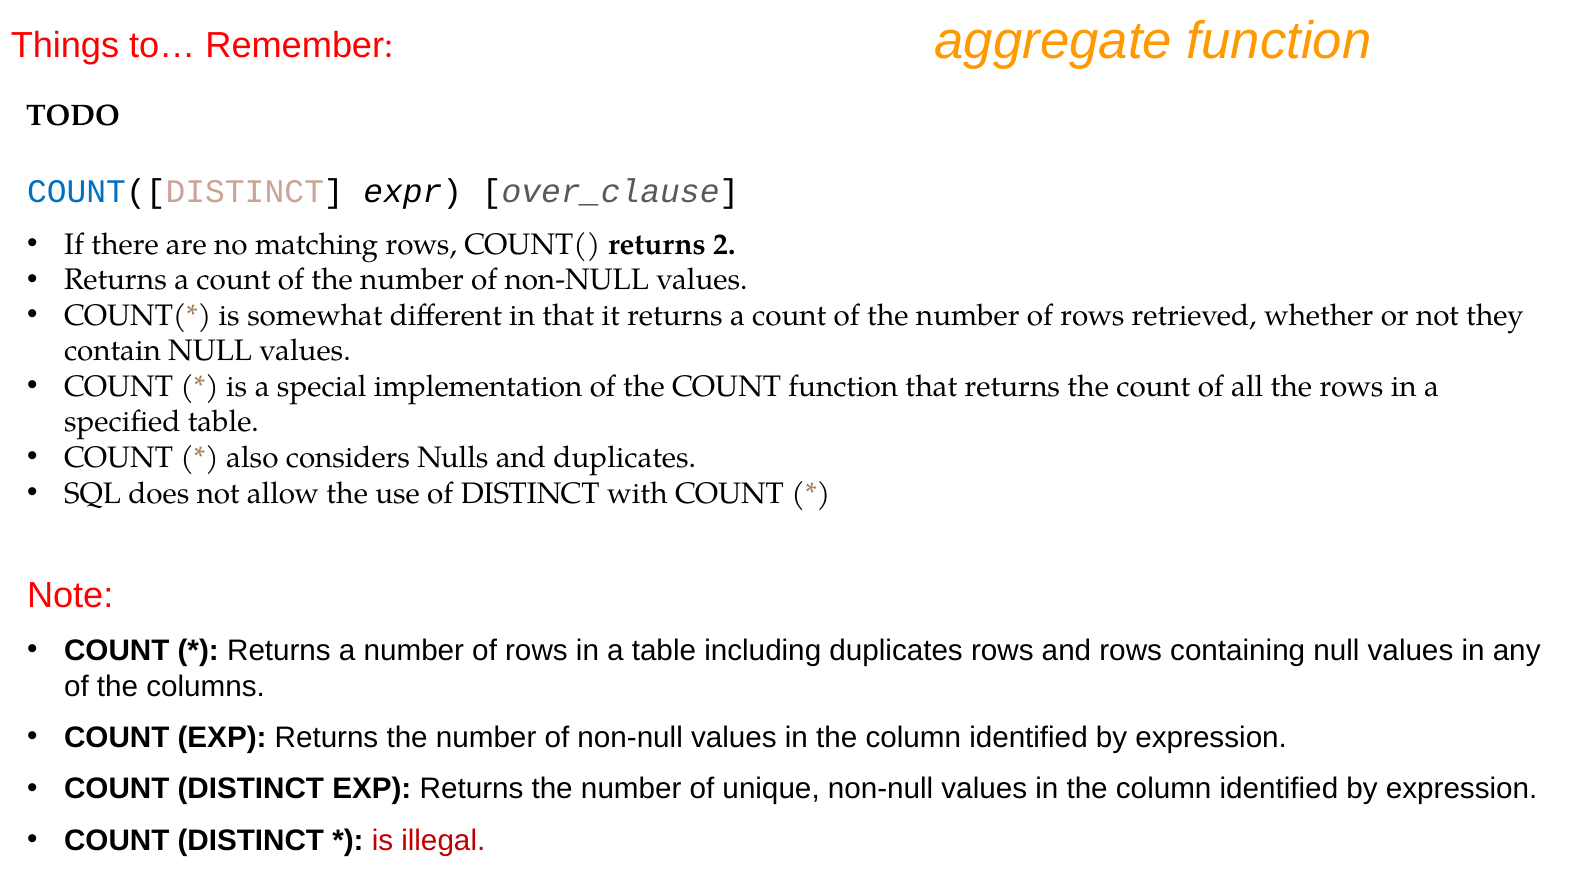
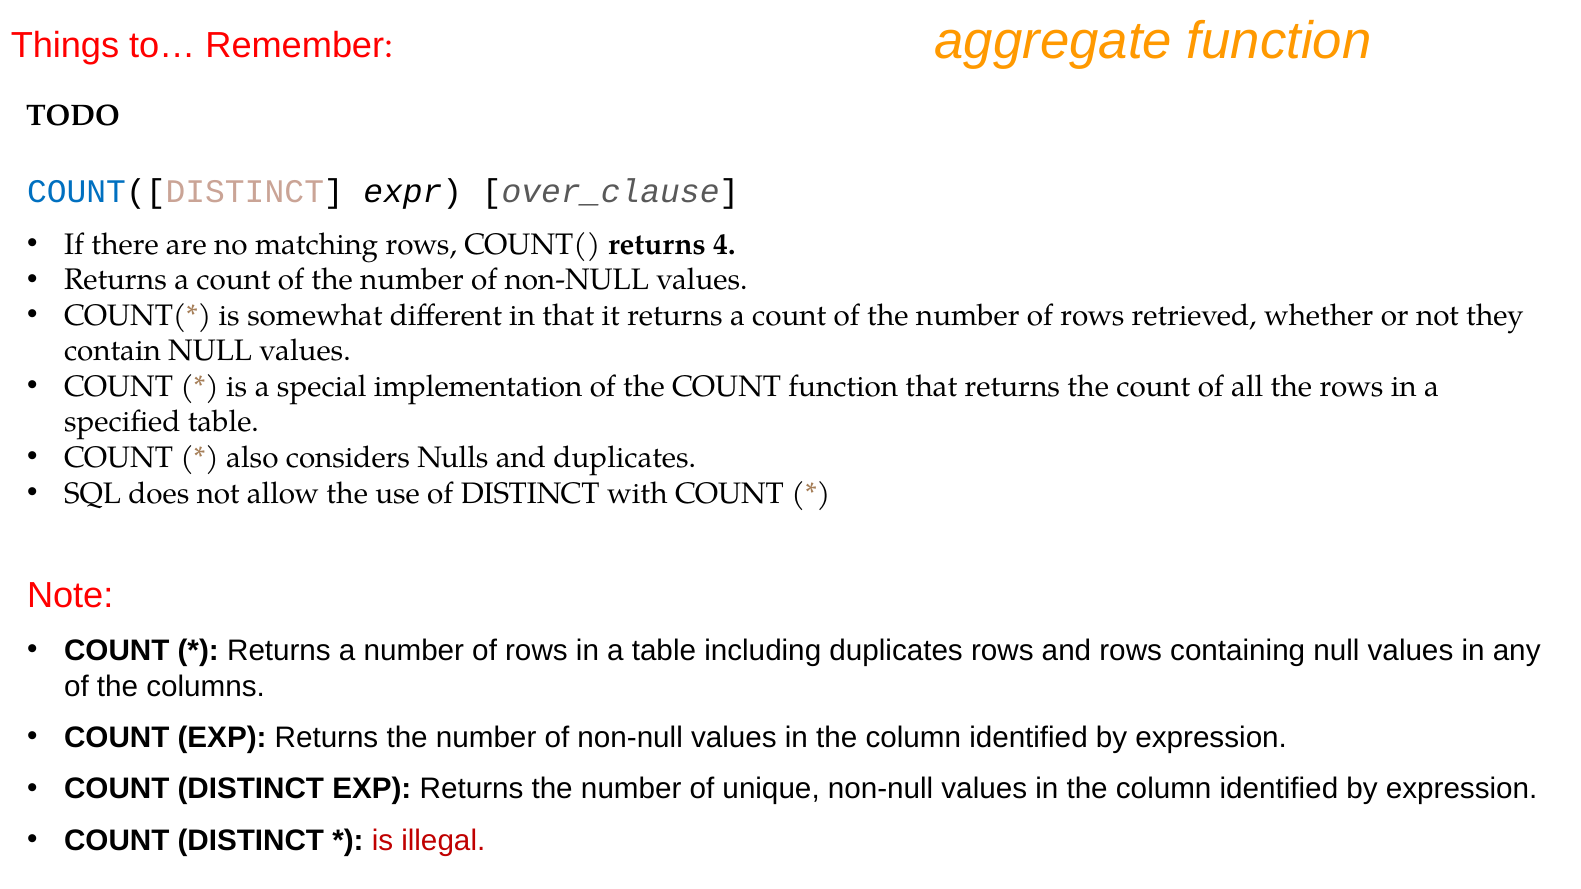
2: 2 -> 4
